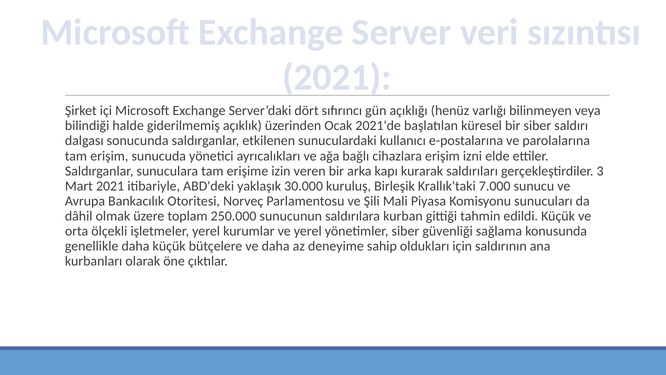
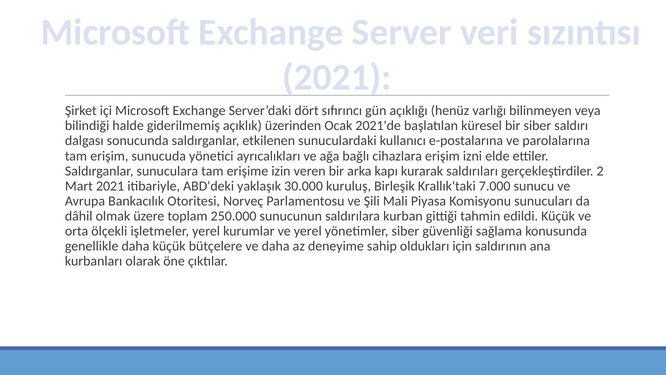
3: 3 -> 2
